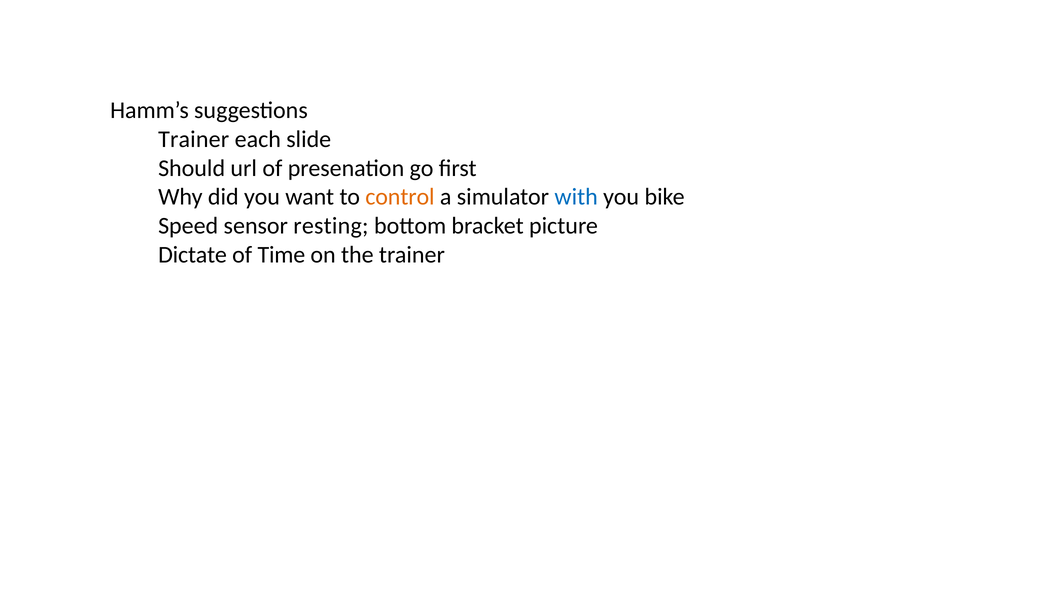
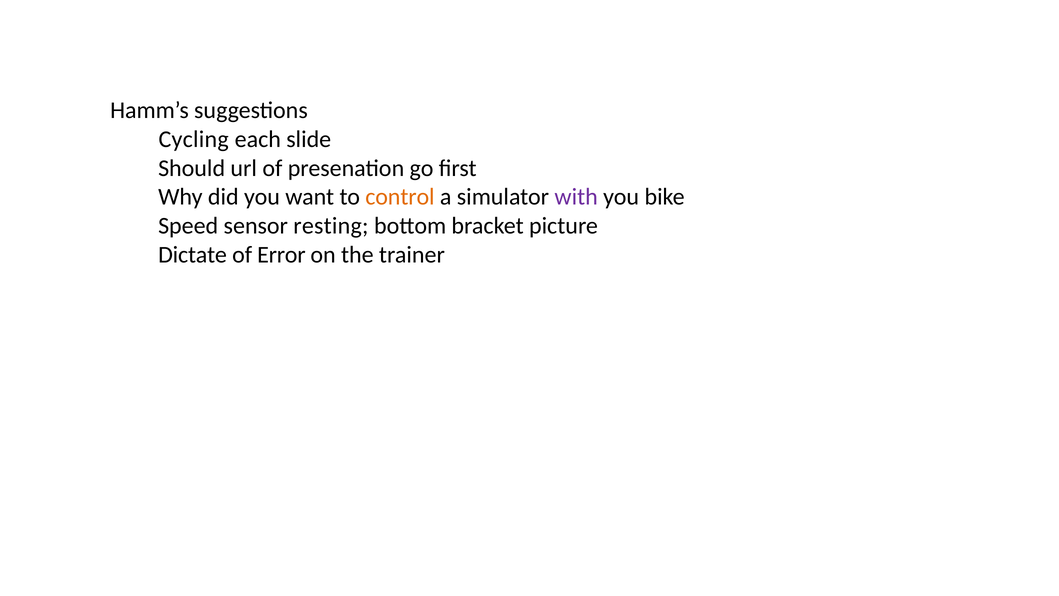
Trainer at (194, 139): Trainer -> Cycling
with colour: blue -> purple
Time: Time -> Error
